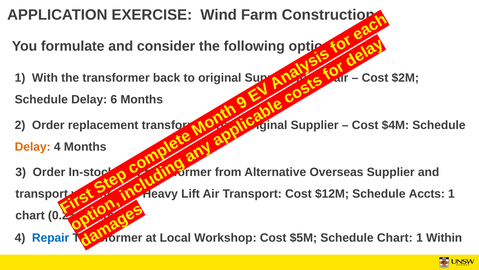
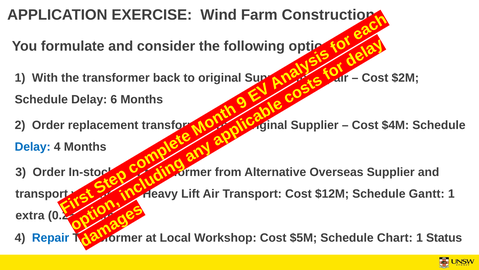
Delay at (33, 147) colour: orange -> blue
Accts: Accts -> Gantt
chart at (30, 215): chart -> extra
Within: Within -> Status
